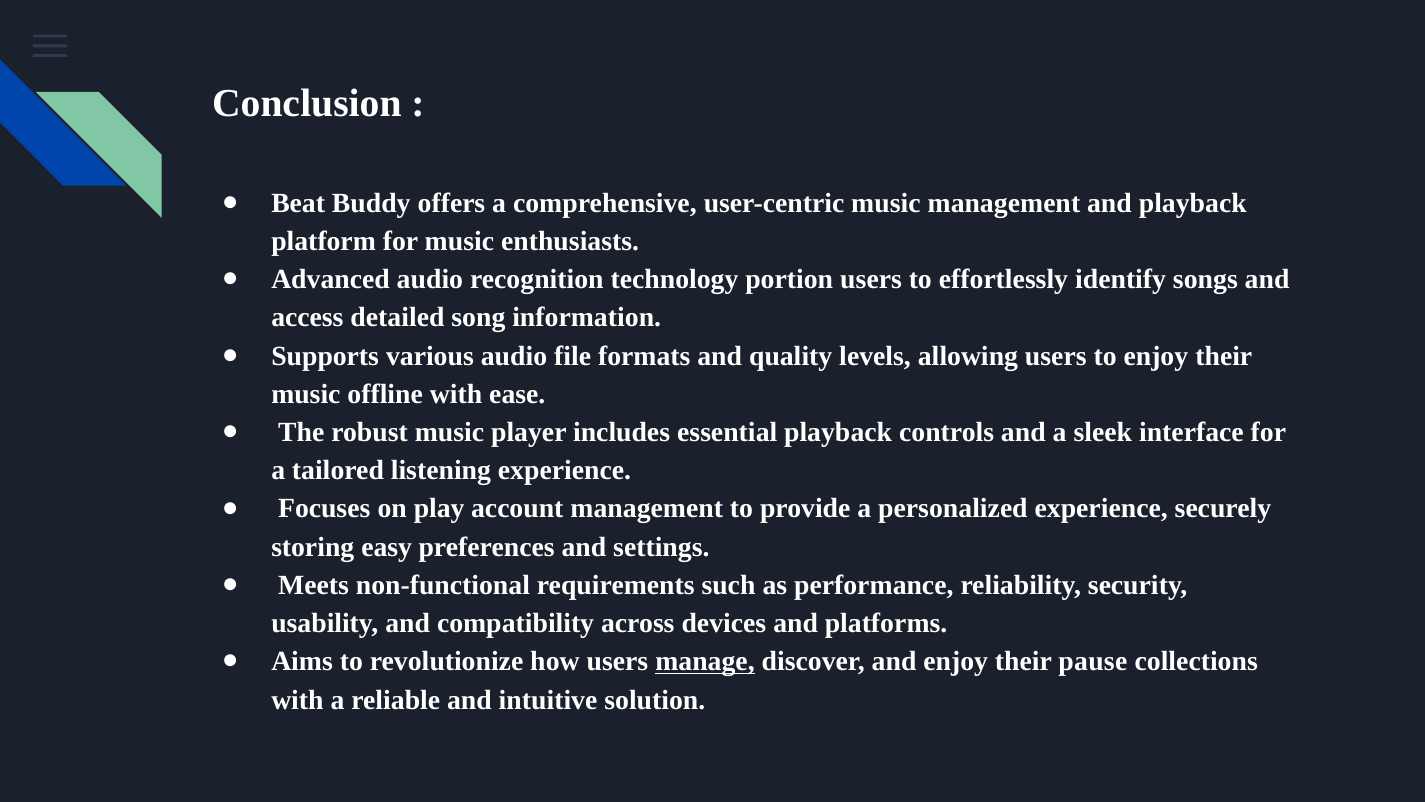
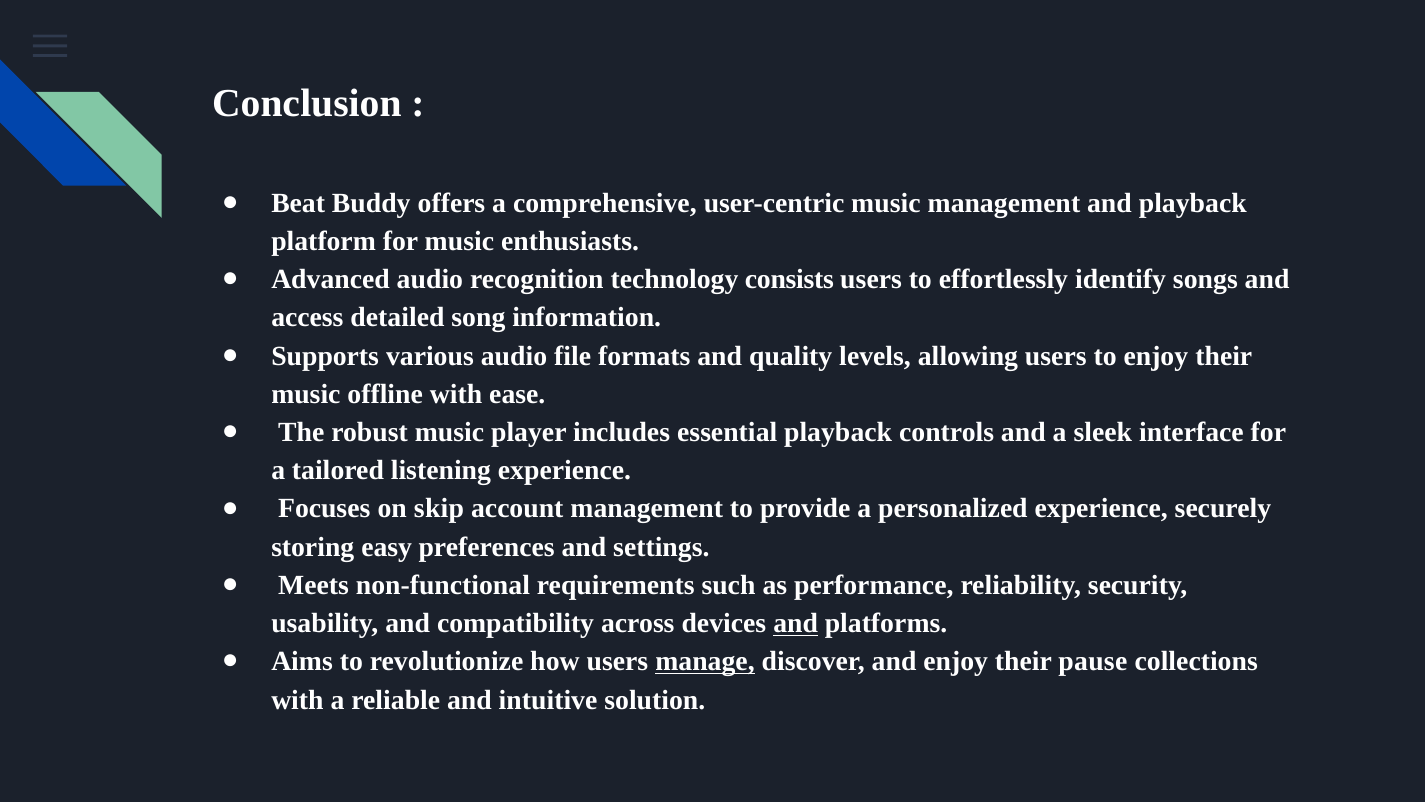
portion: portion -> consists
play: play -> skip
and at (796, 623) underline: none -> present
